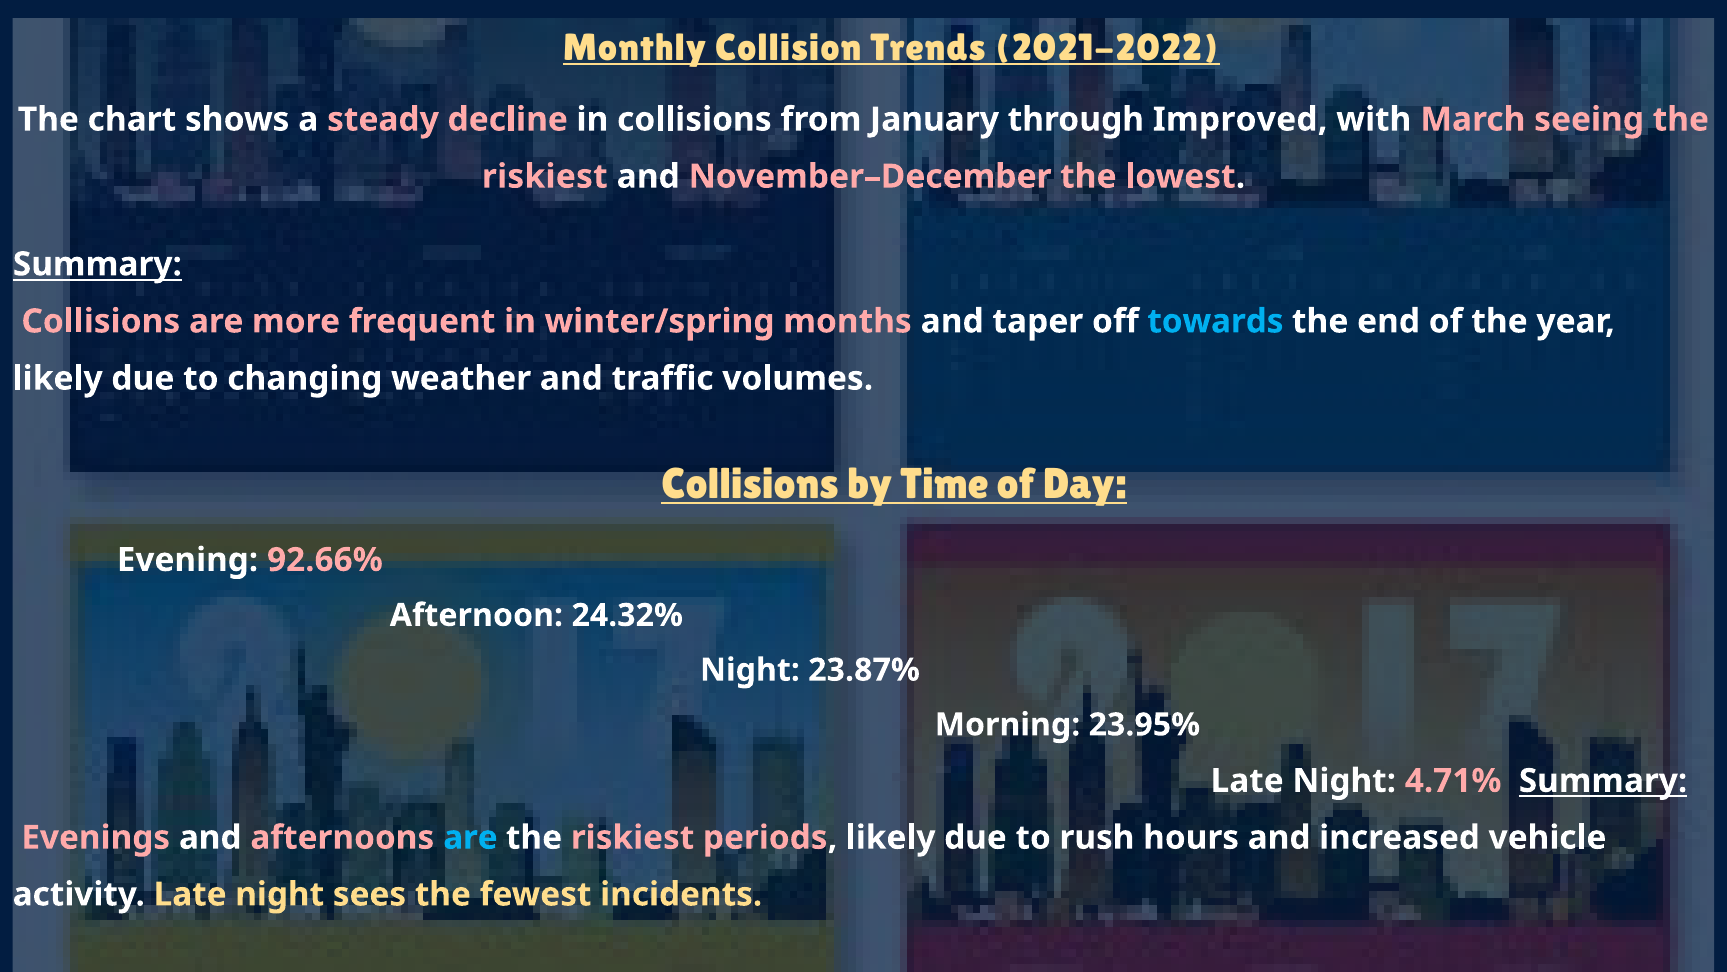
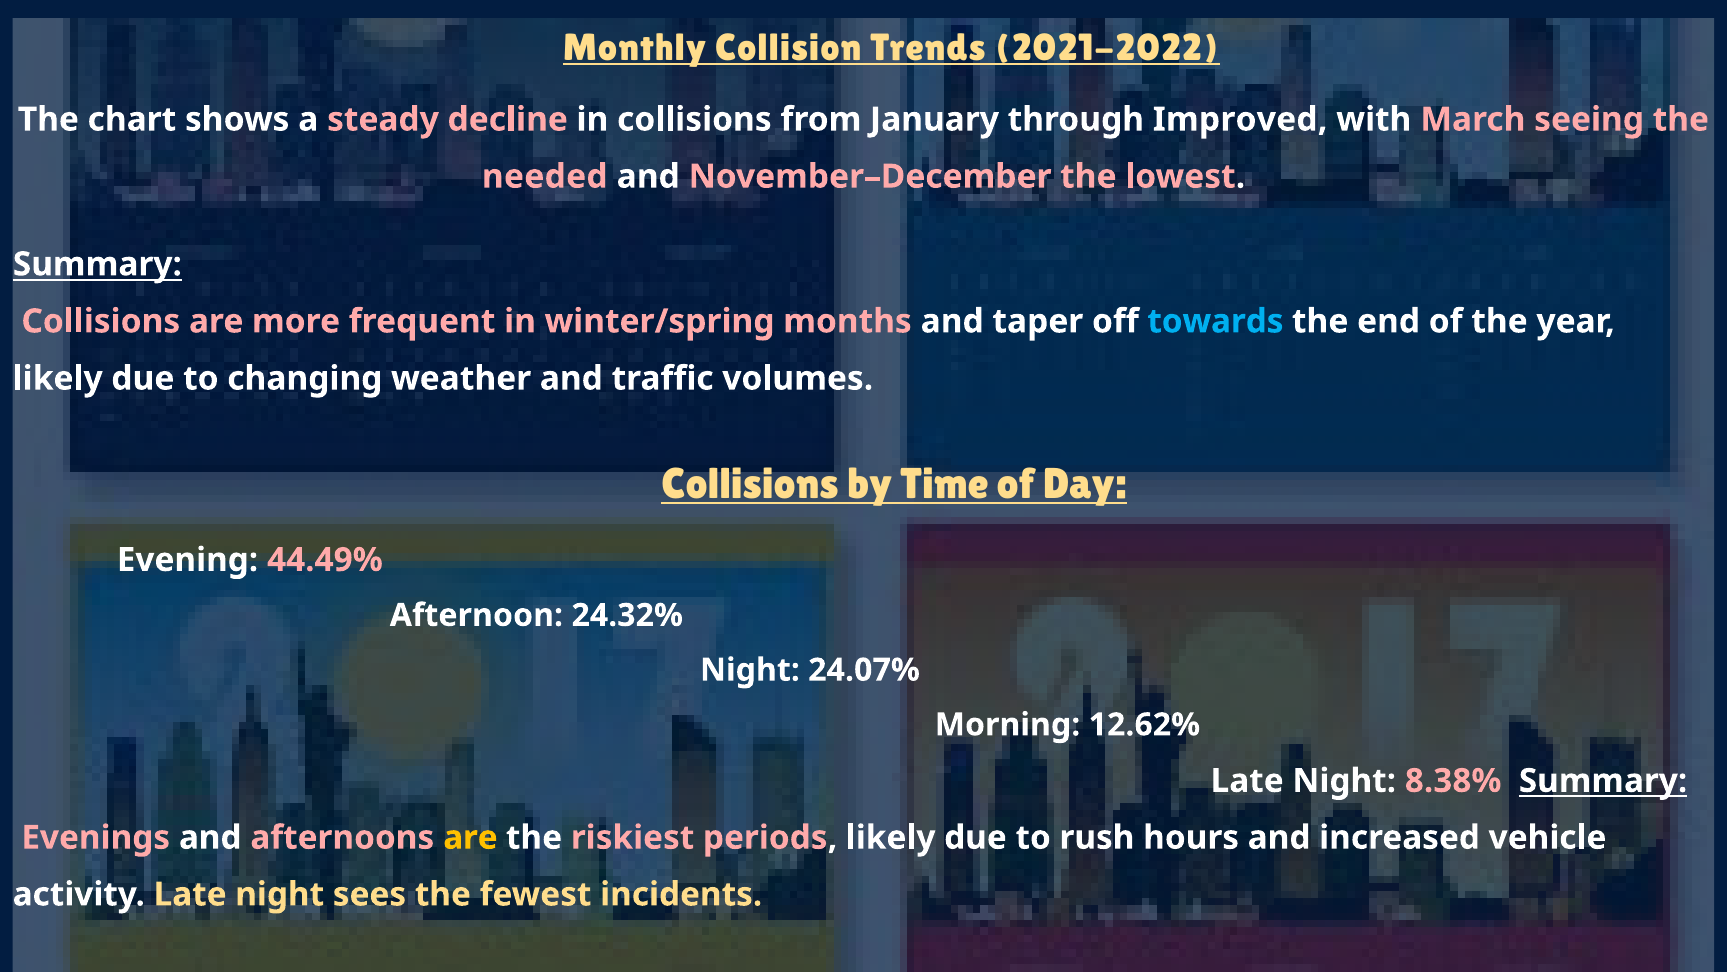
riskiest at (545, 176): riskiest -> needed
92.66%: 92.66% -> 44.49%
23.87%: 23.87% -> 24.07%
23.95%: 23.95% -> 12.62%
4.71%: 4.71% -> 8.38%
are at (470, 837) colour: light blue -> yellow
